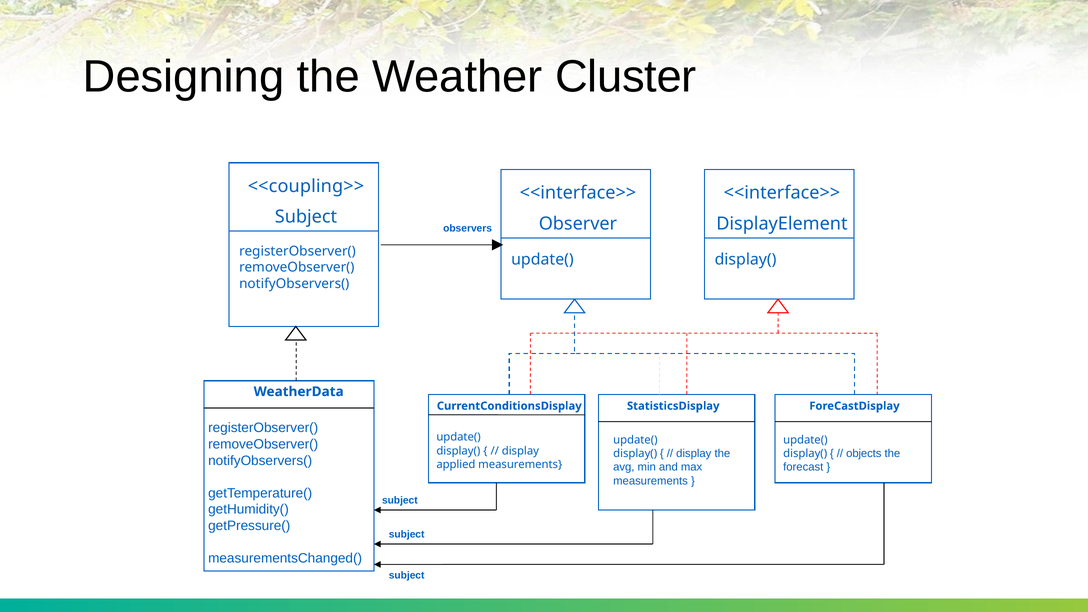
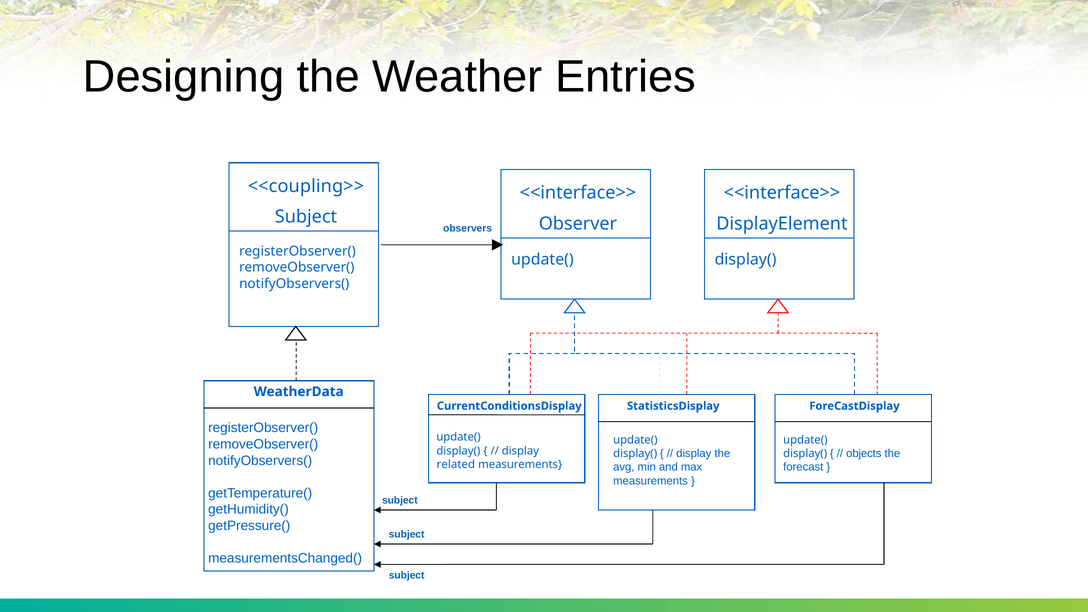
Cluster: Cluster -> Entries
applied: applied -> related
